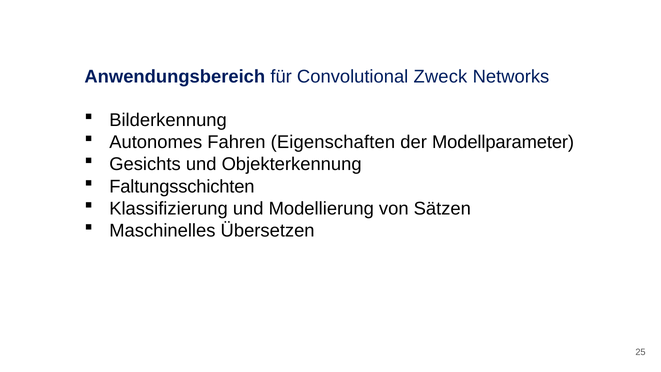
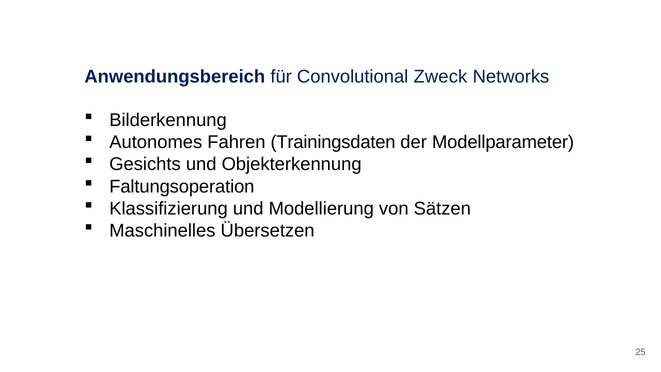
Eigenschaften: Eigenschaften -> Trainingsdaten
Faltungsschichten: Faltungsschichten -> Faltungsoperation
